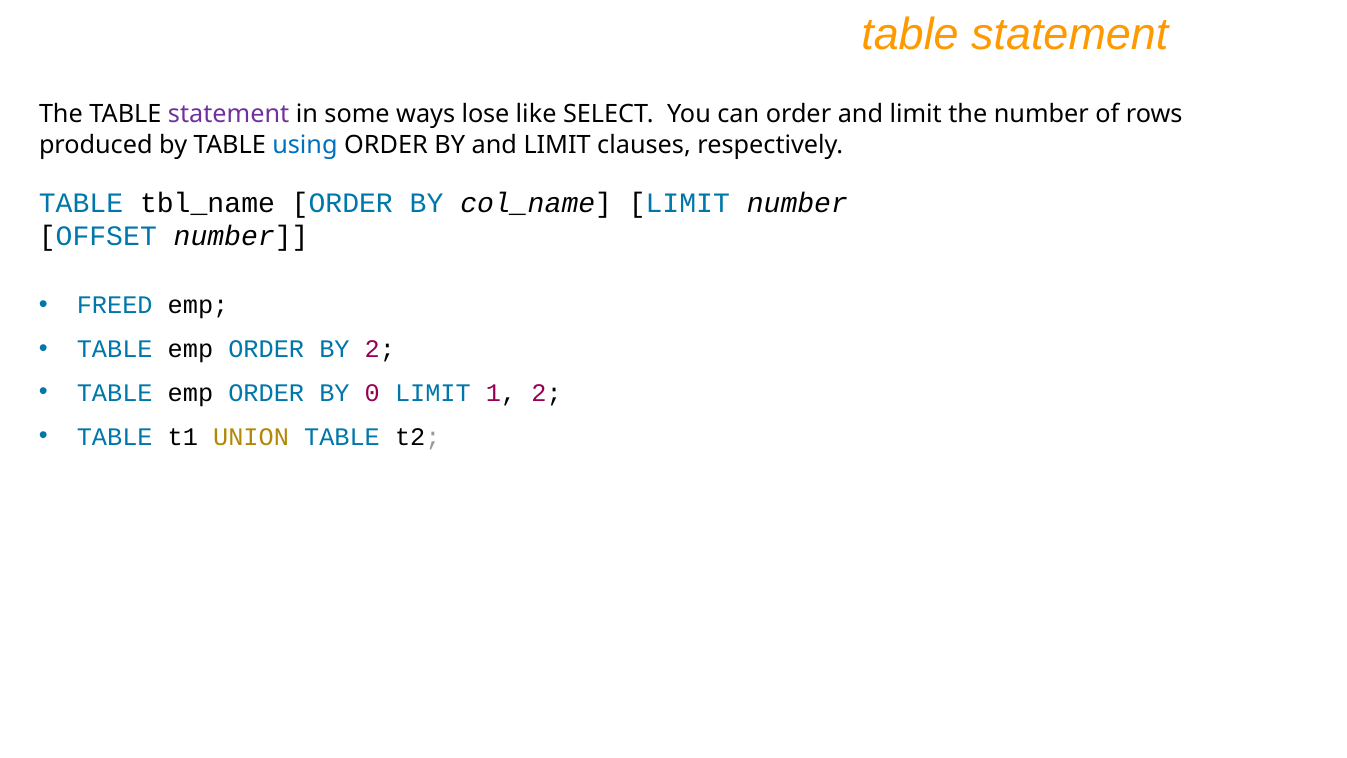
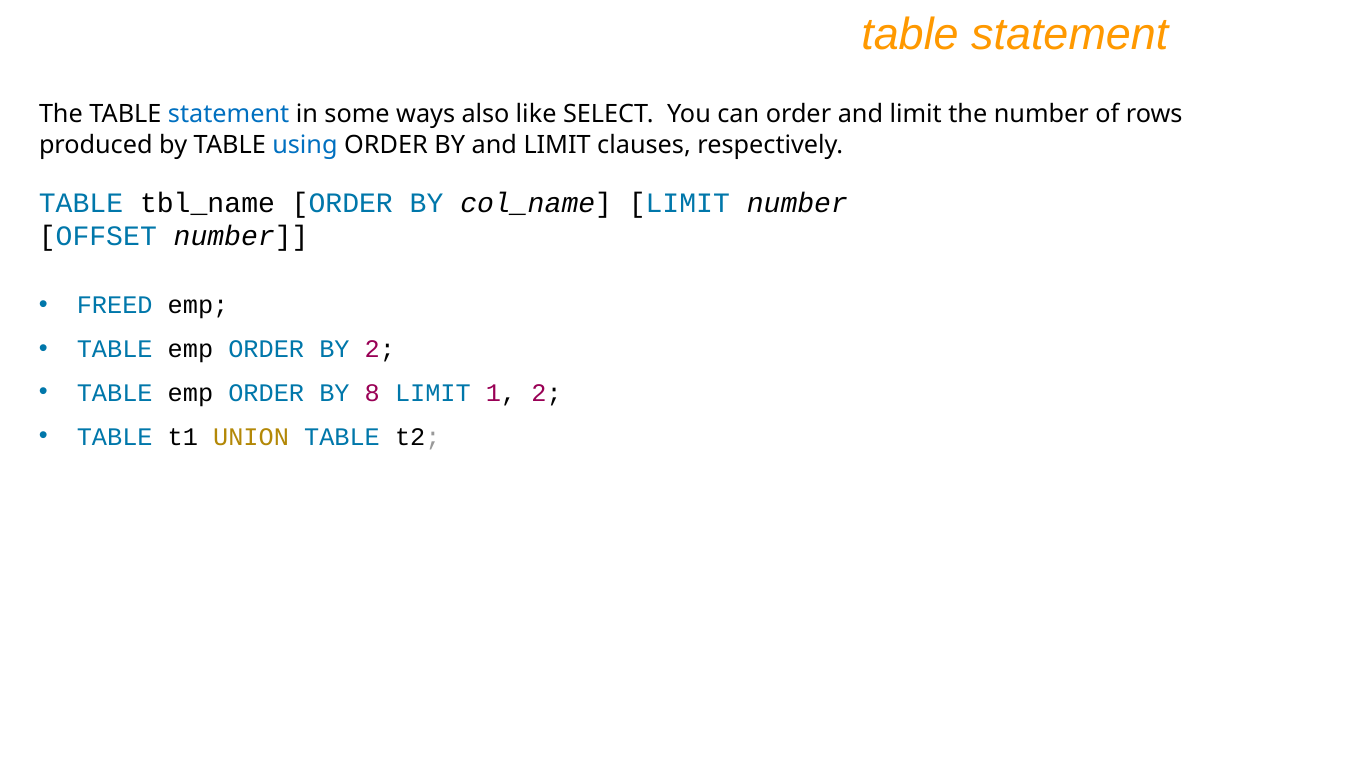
statement at (229, 114) colour: purple -> blue
lose: lose -> also
0: 0 -> 8
